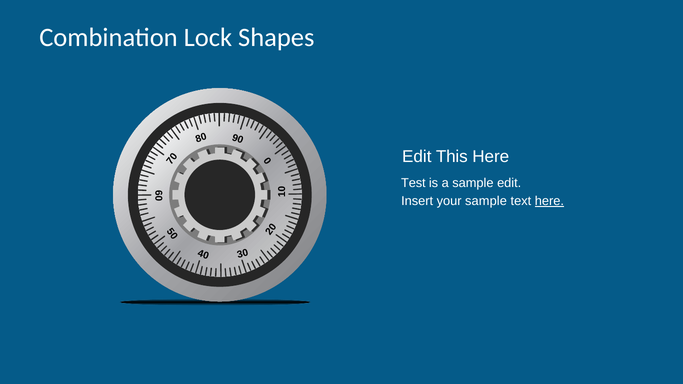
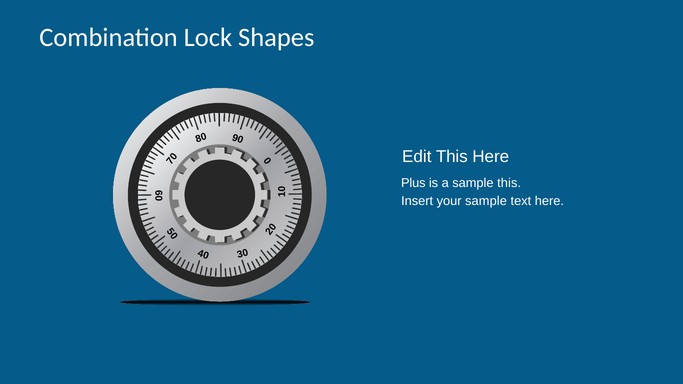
Test: Test -> Plus
sample edit: edit -> this
here at (549, 201) underline: present -> none
